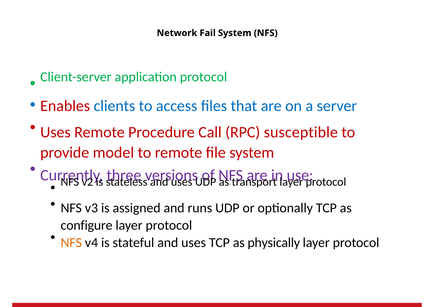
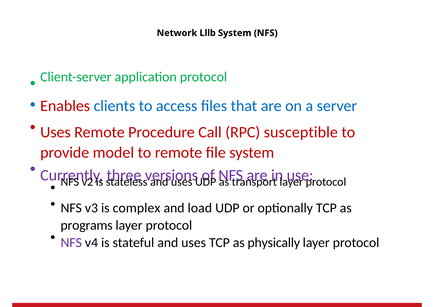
Fail: Fail -> Lllb
assigned: assigned -> complex
runs: runs -> load
configure: configure -> programs
NFS at (71, 243) colour: orange -> purple
